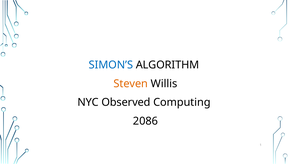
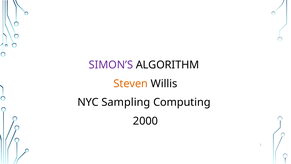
SIMON’S colour: blue -> purple
Observed: Observed -> Sampling
2086: 2086 -> 2000
